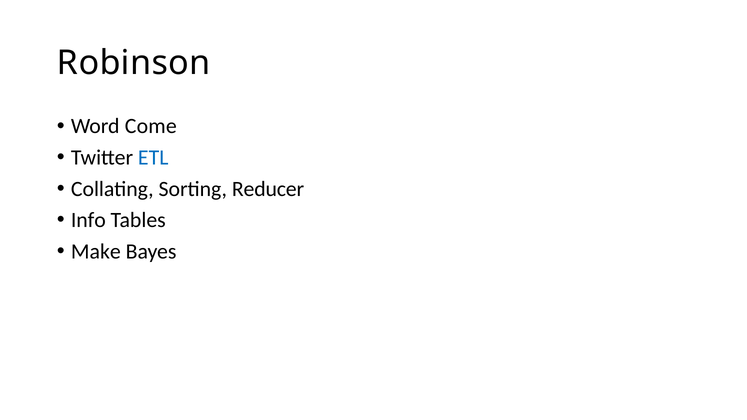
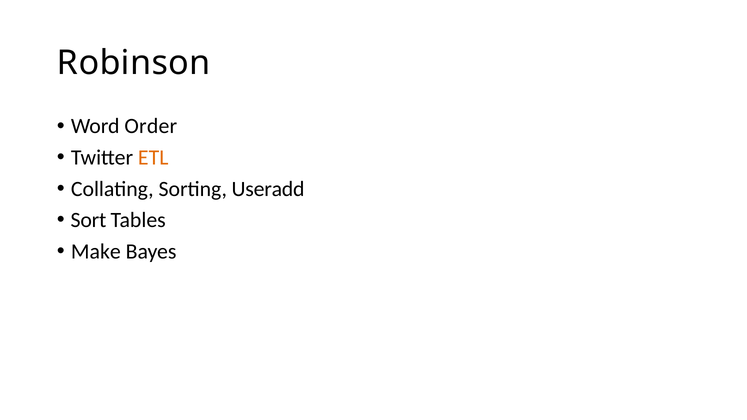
Come: Come -> Order
ETL colour: blue -> orange
Reducer: Reducer -> Useradd
Info: Info -> Sort
